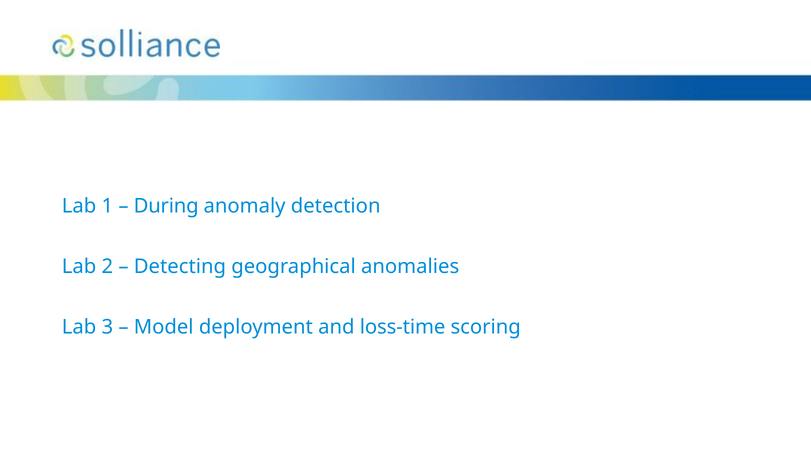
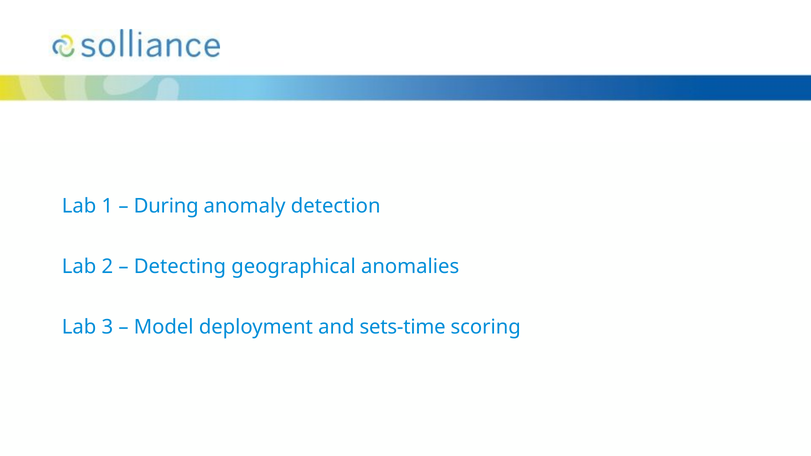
loss-time: loss-time -> sets-time
